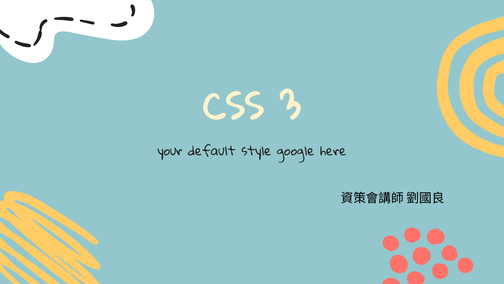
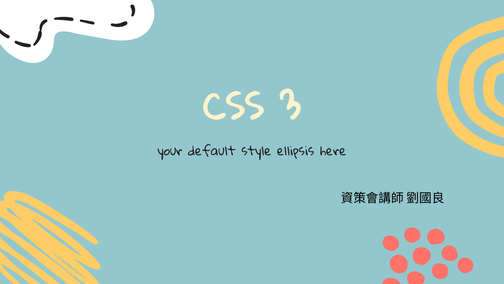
google: google -> ellipsis
